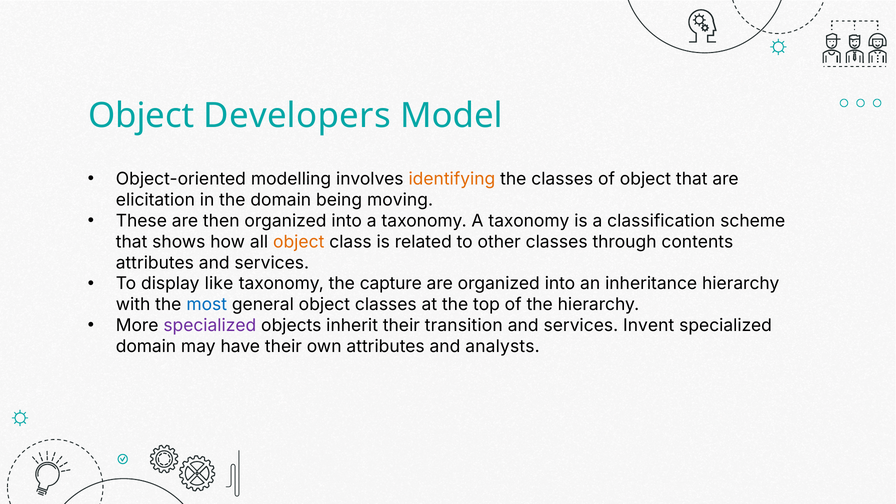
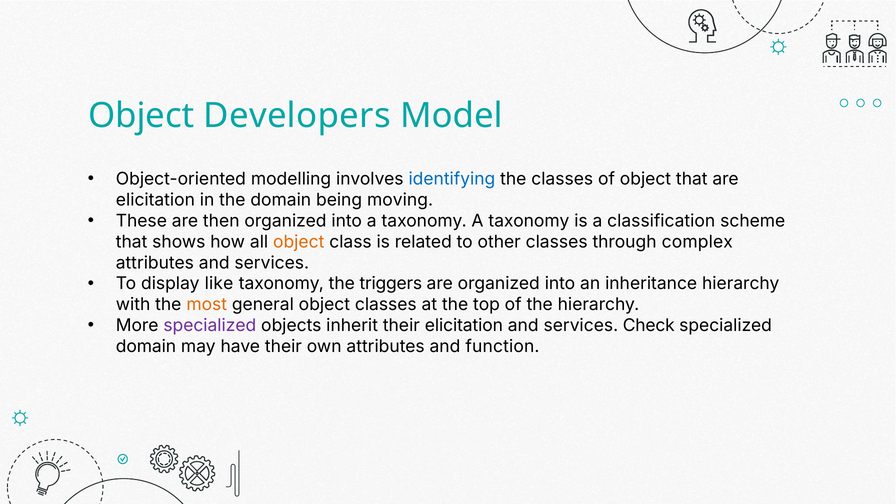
identifying colour: orange -> blue
contents: contents -> complex
capture: capture -> triggers
most colour: blue -> orange
their transition: transition -> elicitation
Invent: Invent -> Check
analysts: analysts -> function
